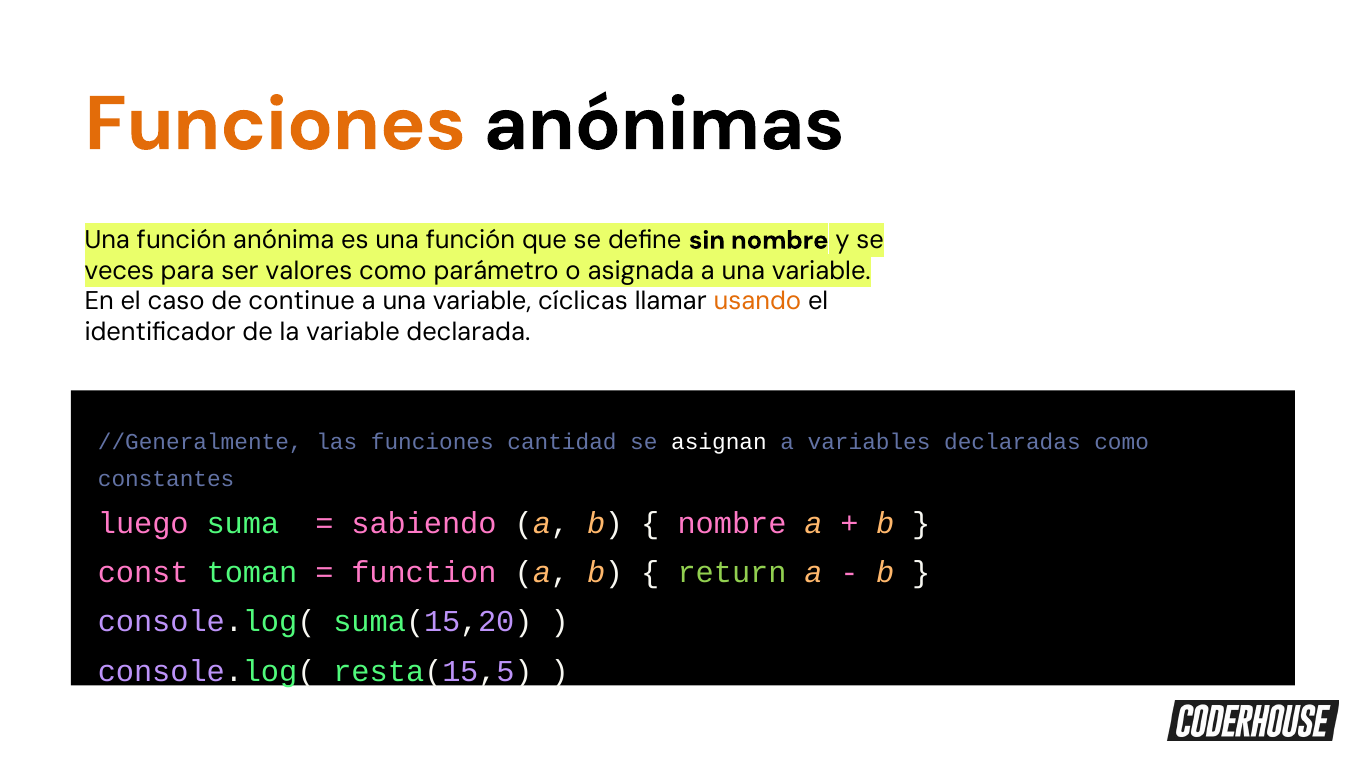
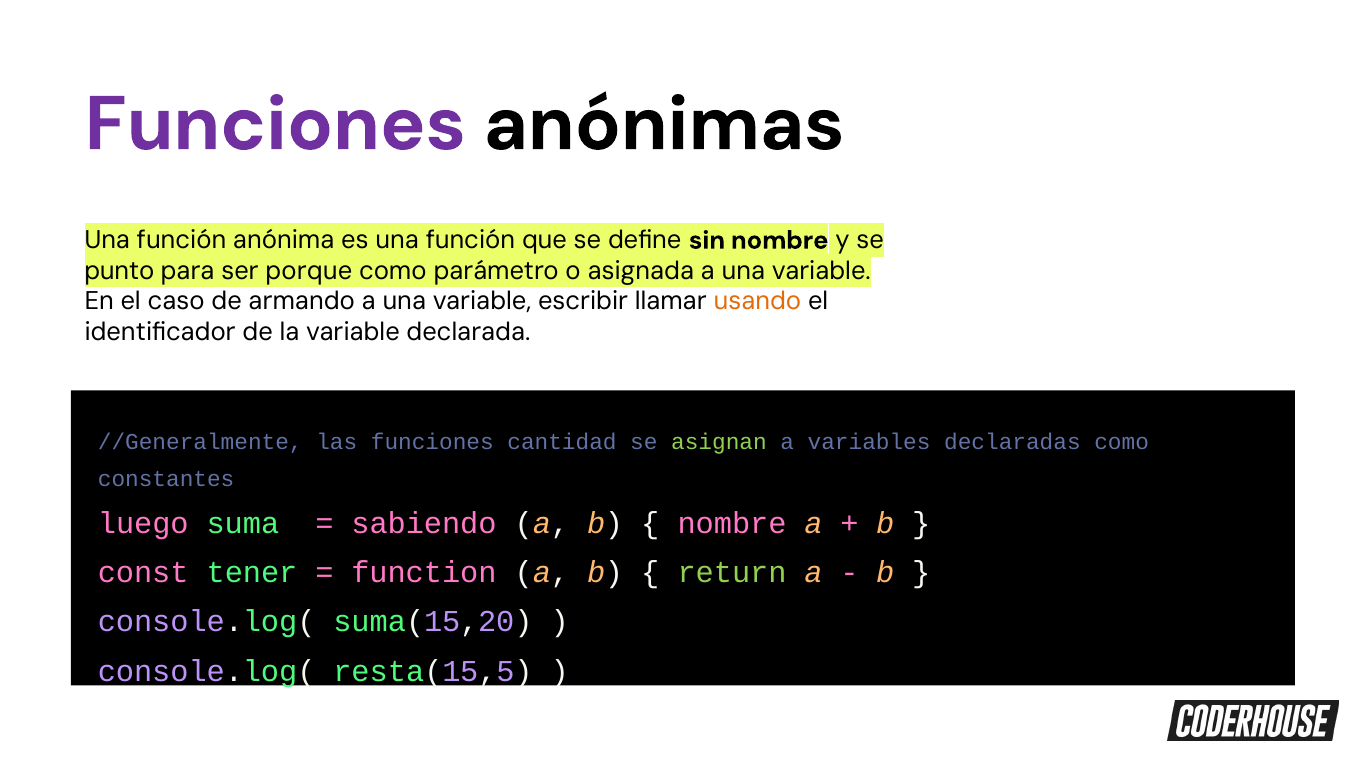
Funciones at (275, 124) colour: orange -> purple
veces: veces -> punto
valores: valores -> porque
continue: continue -> armando
cíclicas: cíclicas -> escribir
asignan colour: white -> light green
toman: toman -> tener
